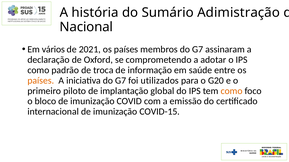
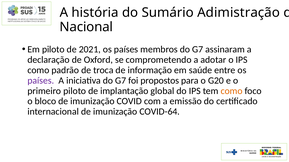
Em vários: vários -> piloto
países at (41, 81) colour: orange -> purple
utilizados: utilizados -> propostos
COVID-15: COVID-15 -> COVID-64
